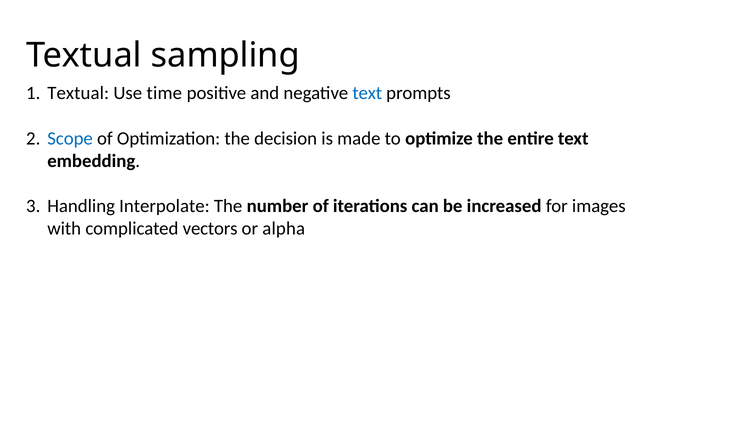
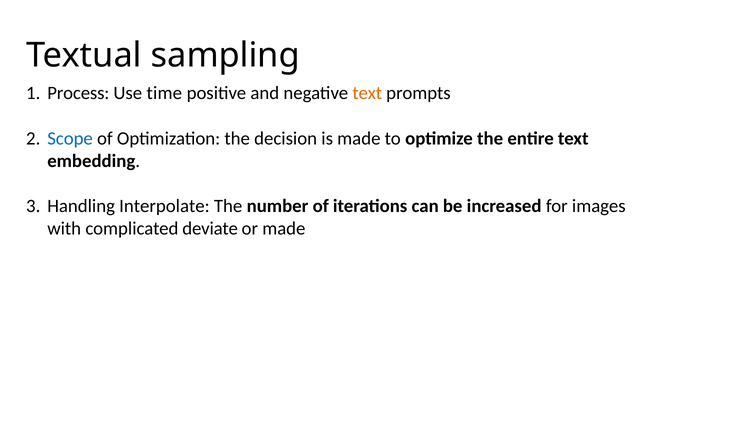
Textual at (78, 93): Textual -> Process
text at (367, 93) colour: blue -> orange
vectors: vectors -> deviate
or alpha: alpha -> made
